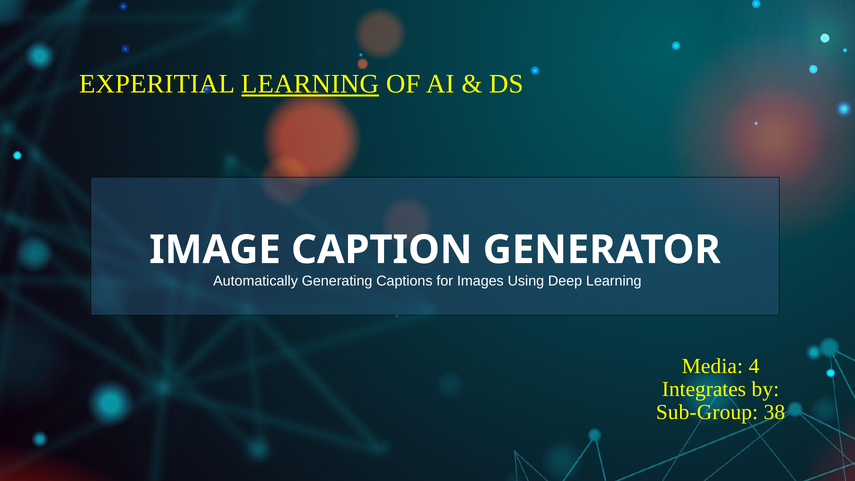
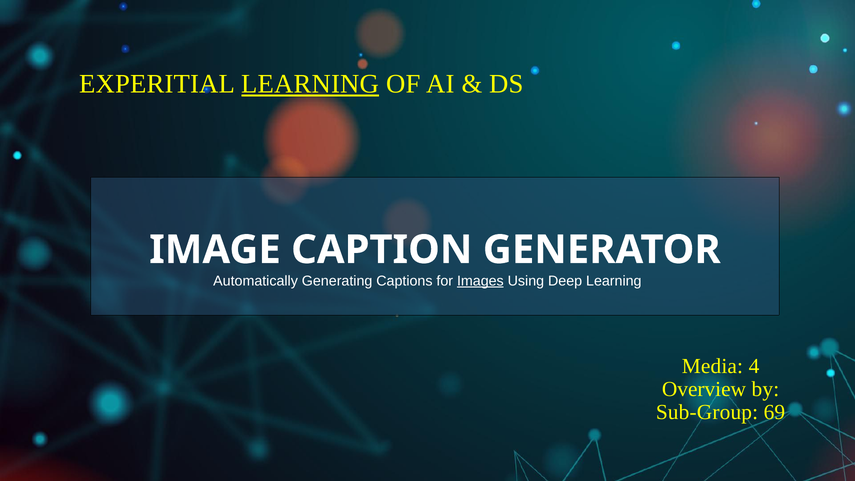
Images underline: none -> present
Integrates: Integrates -> Overview
38: 38 -> 69
